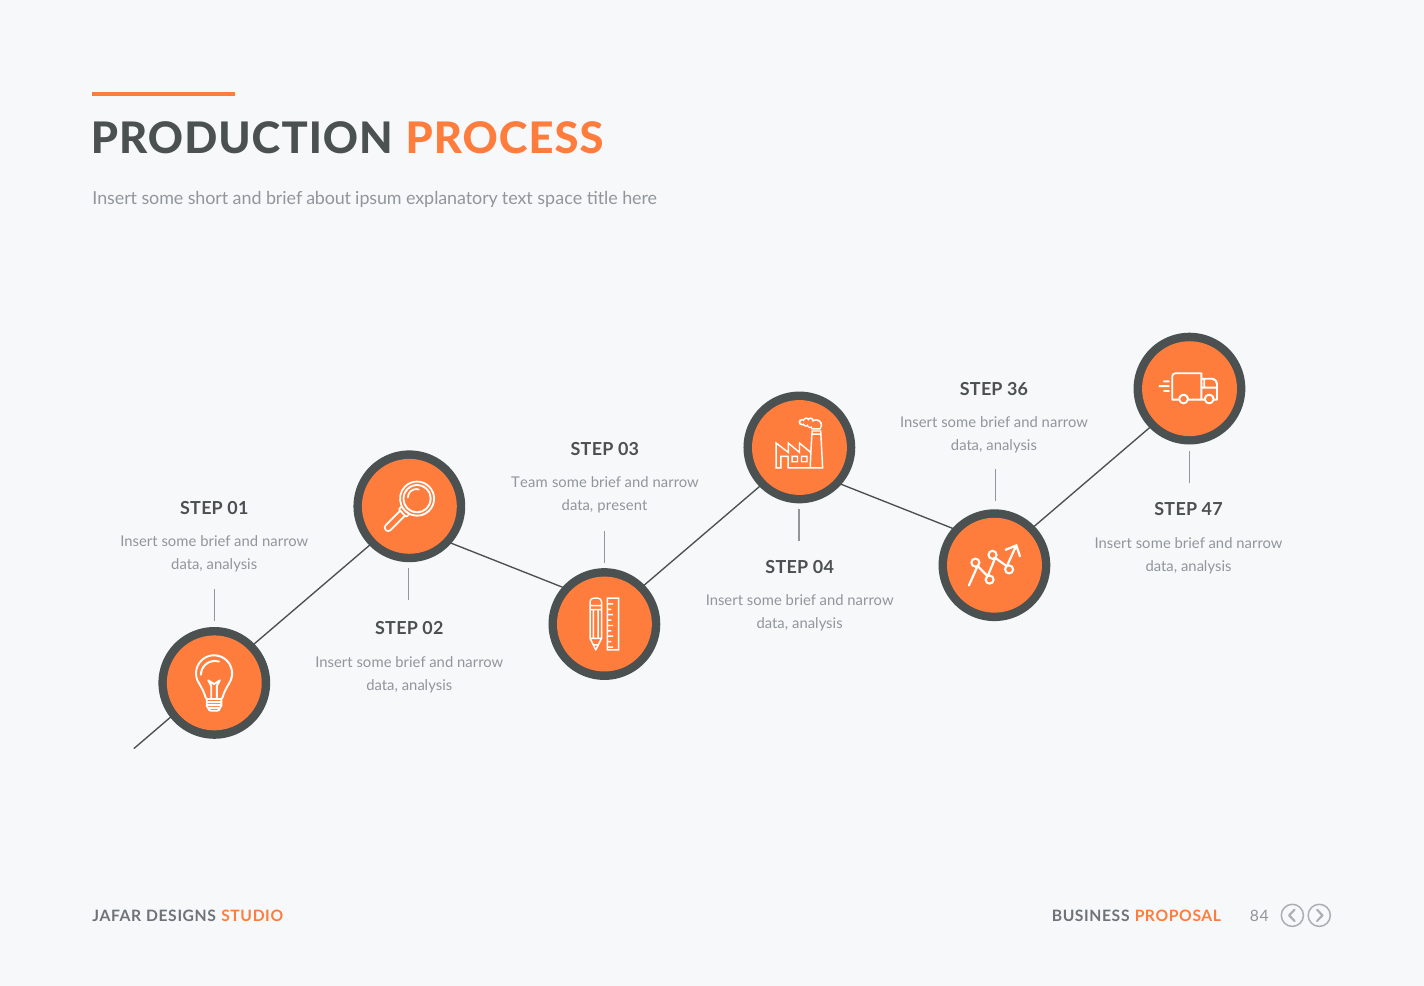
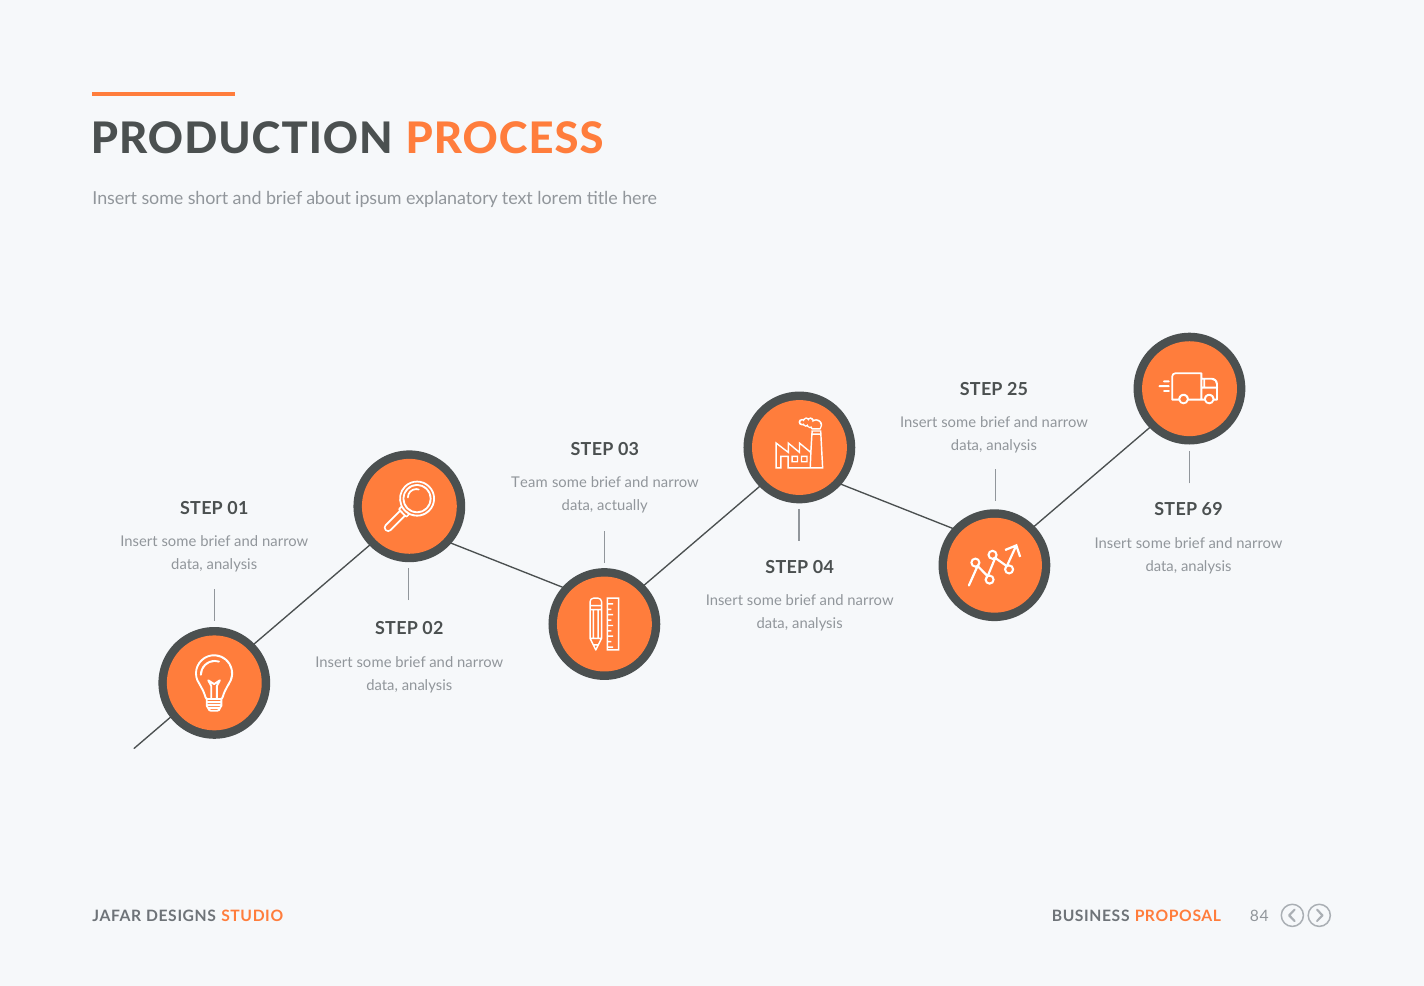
space: space -> lorem
36: 36 -> 25
present: present -> actually
47: 47 -> 69
